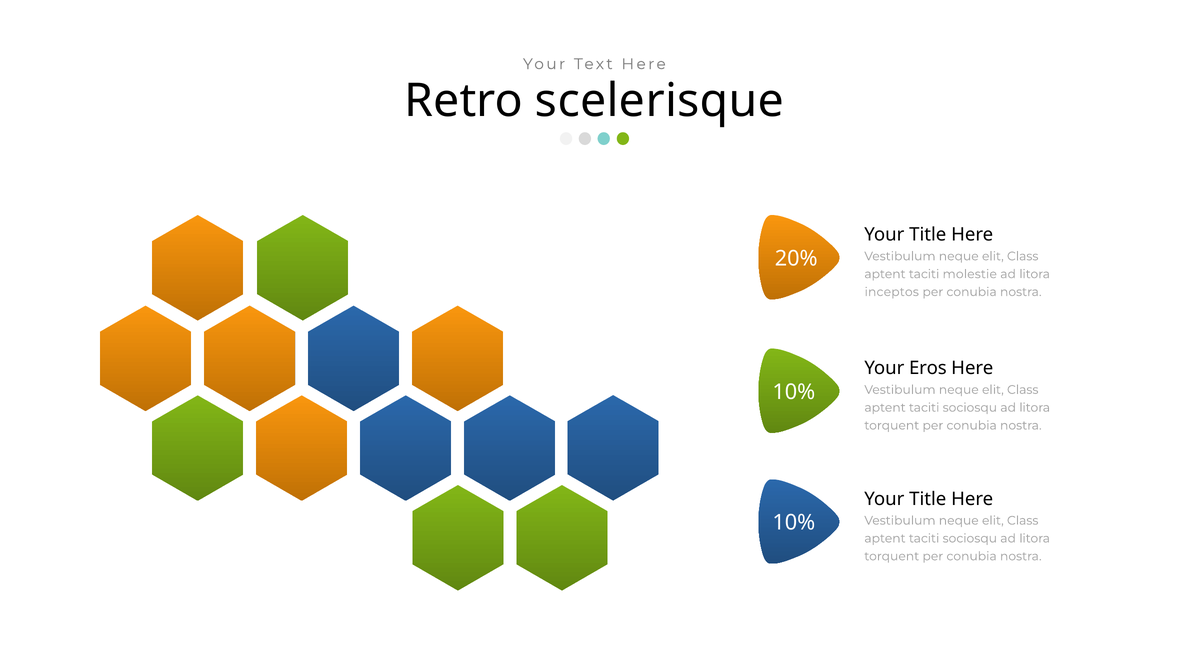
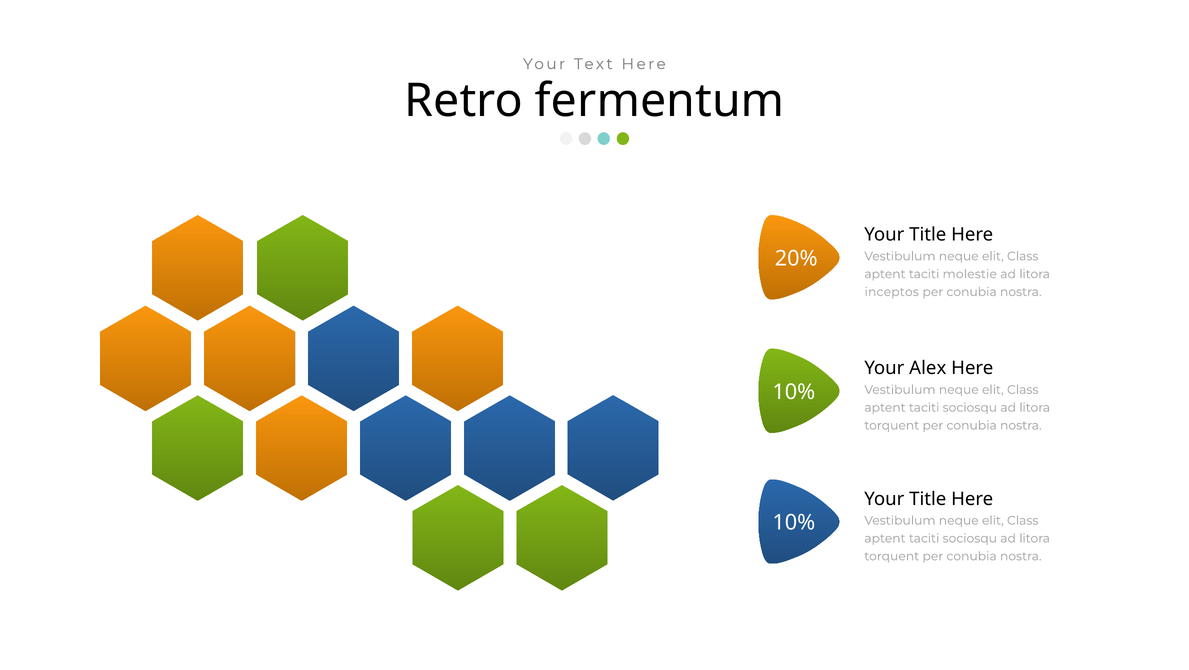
scelerisque: scelerisque -> fermentum
Eros: Eros -> Alex
